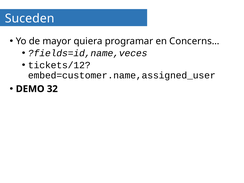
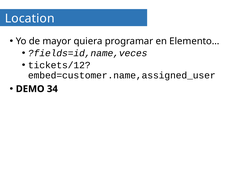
Suceden: Suceden -> Location
Concerns…: Concerns… -> Elemento…
32: 32 -> 34
